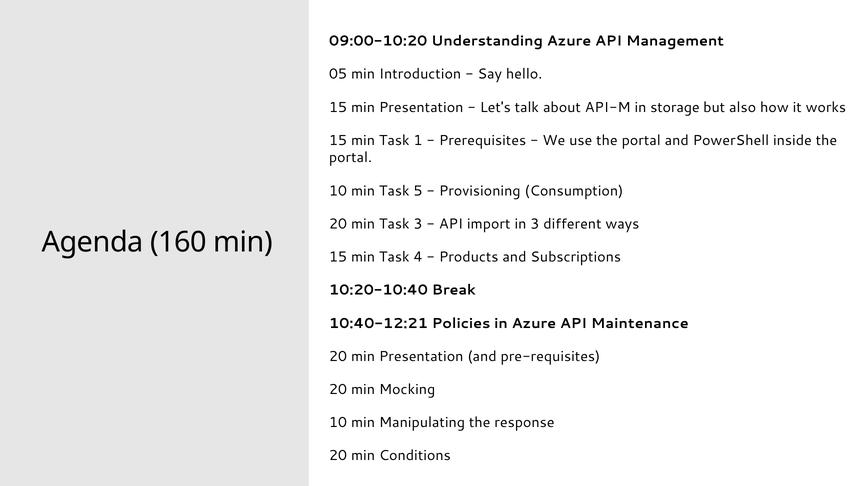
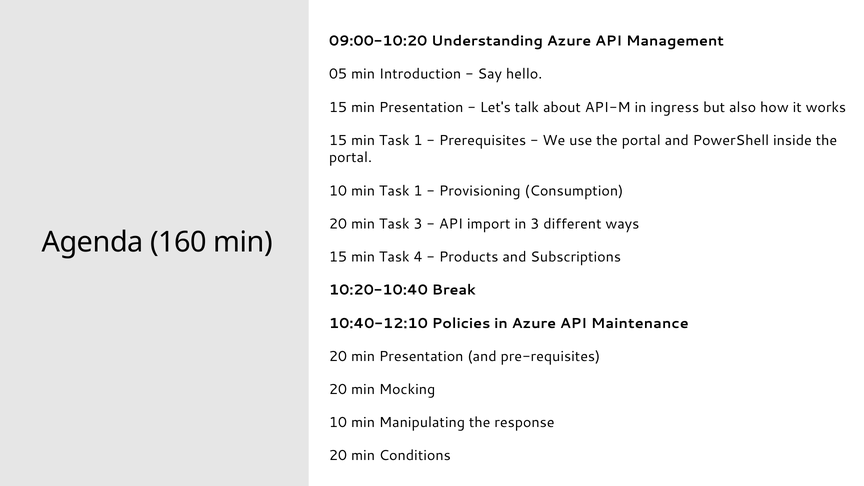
storage: storage -> ingress
10 min Task 5: 5 -> 1
10:40-12:21: 10:40-12:21 -> 10:40-12:10
